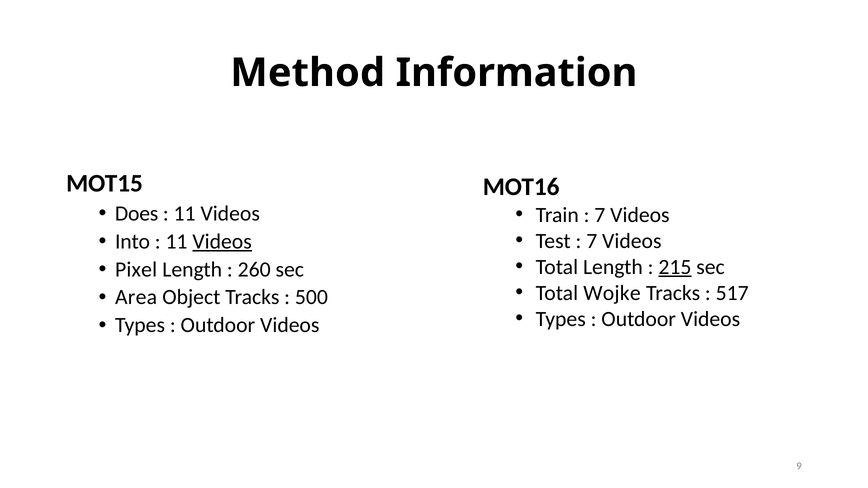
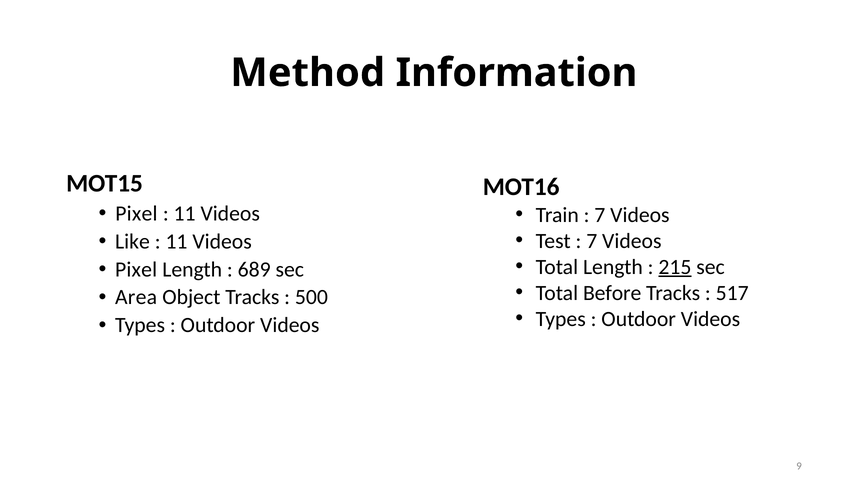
Does at (137, 214): Does -> Pixel
Into: Into -> Like
Videos at (222, 242) underline: present -> none
260: 260 -> 689
Wojke: Wojke -> Before
